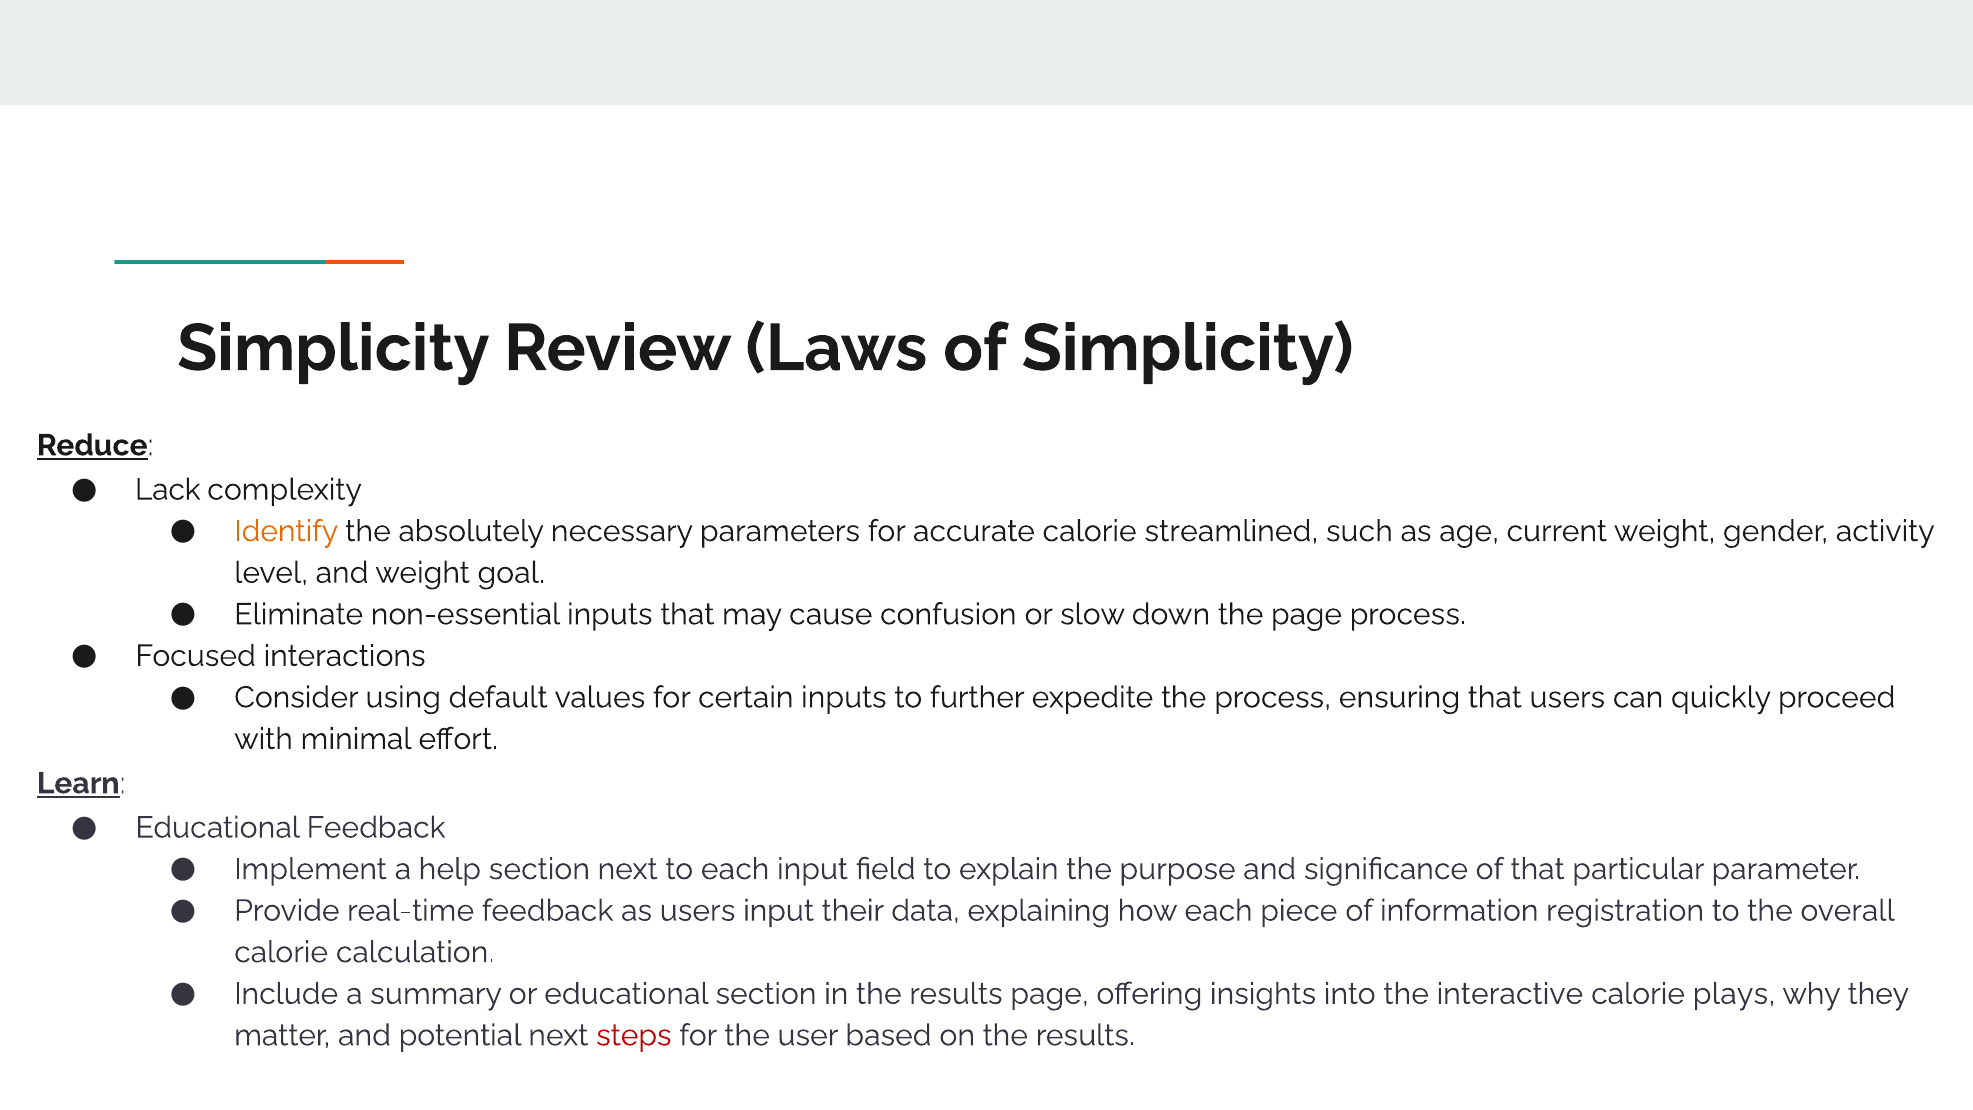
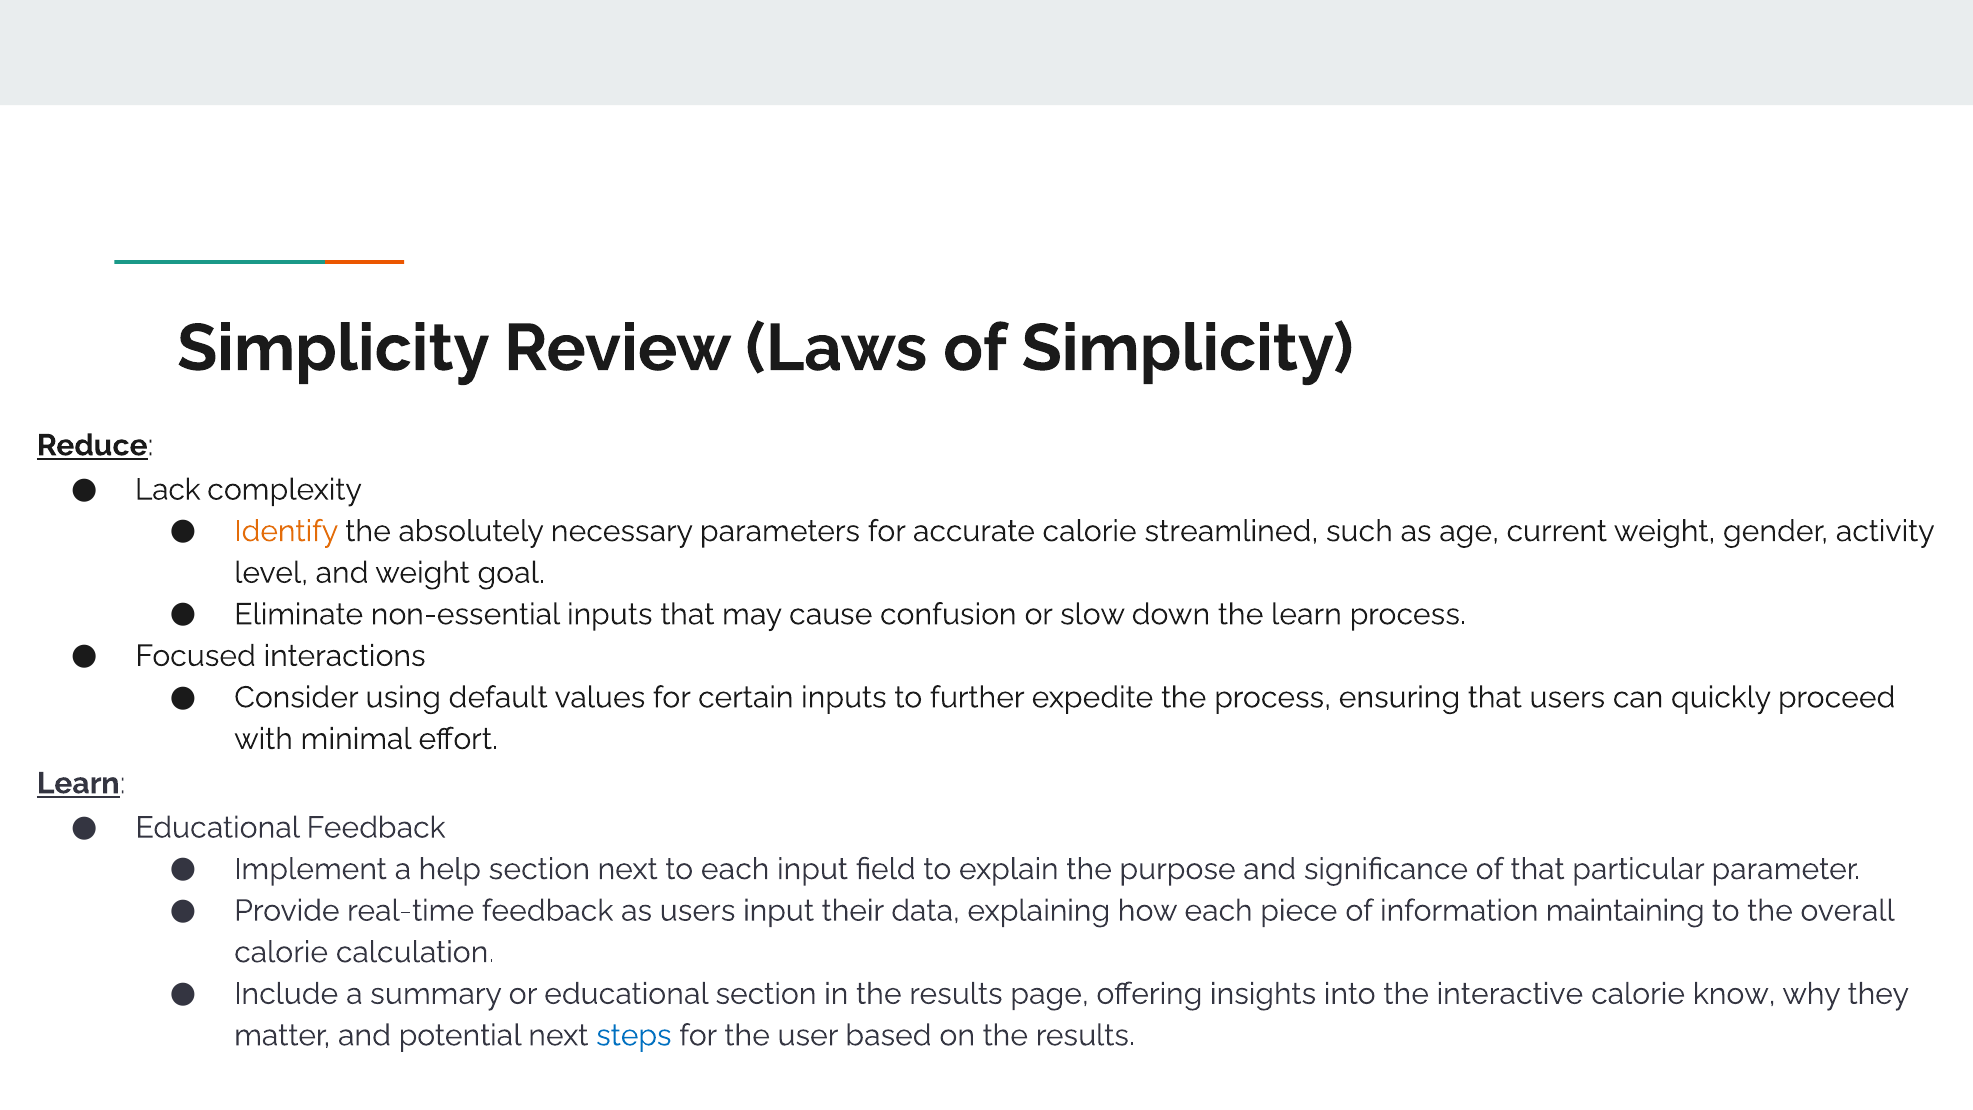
the page: page -> learn
registration: registration -> maintaining
plays: plays -> know
steps colour: red -> blue
